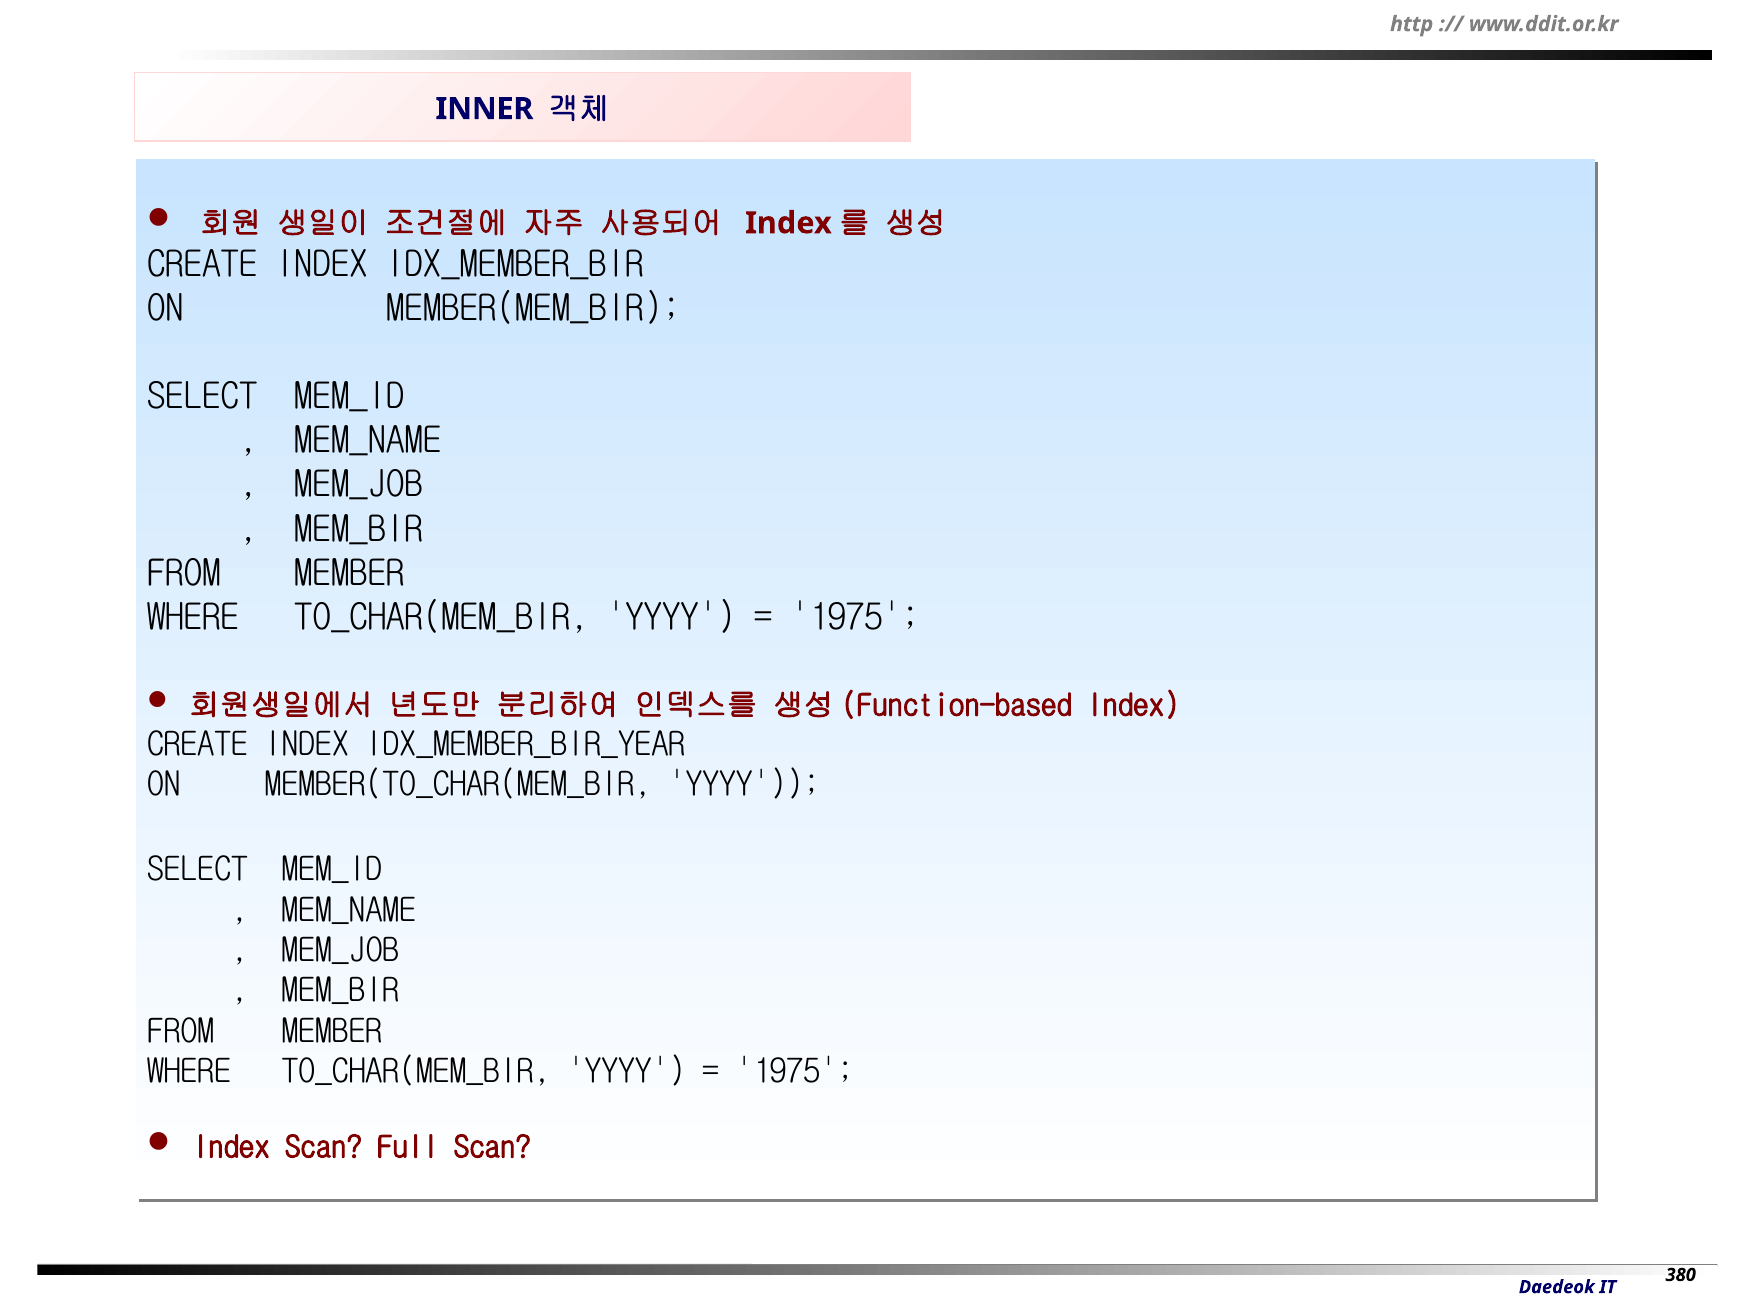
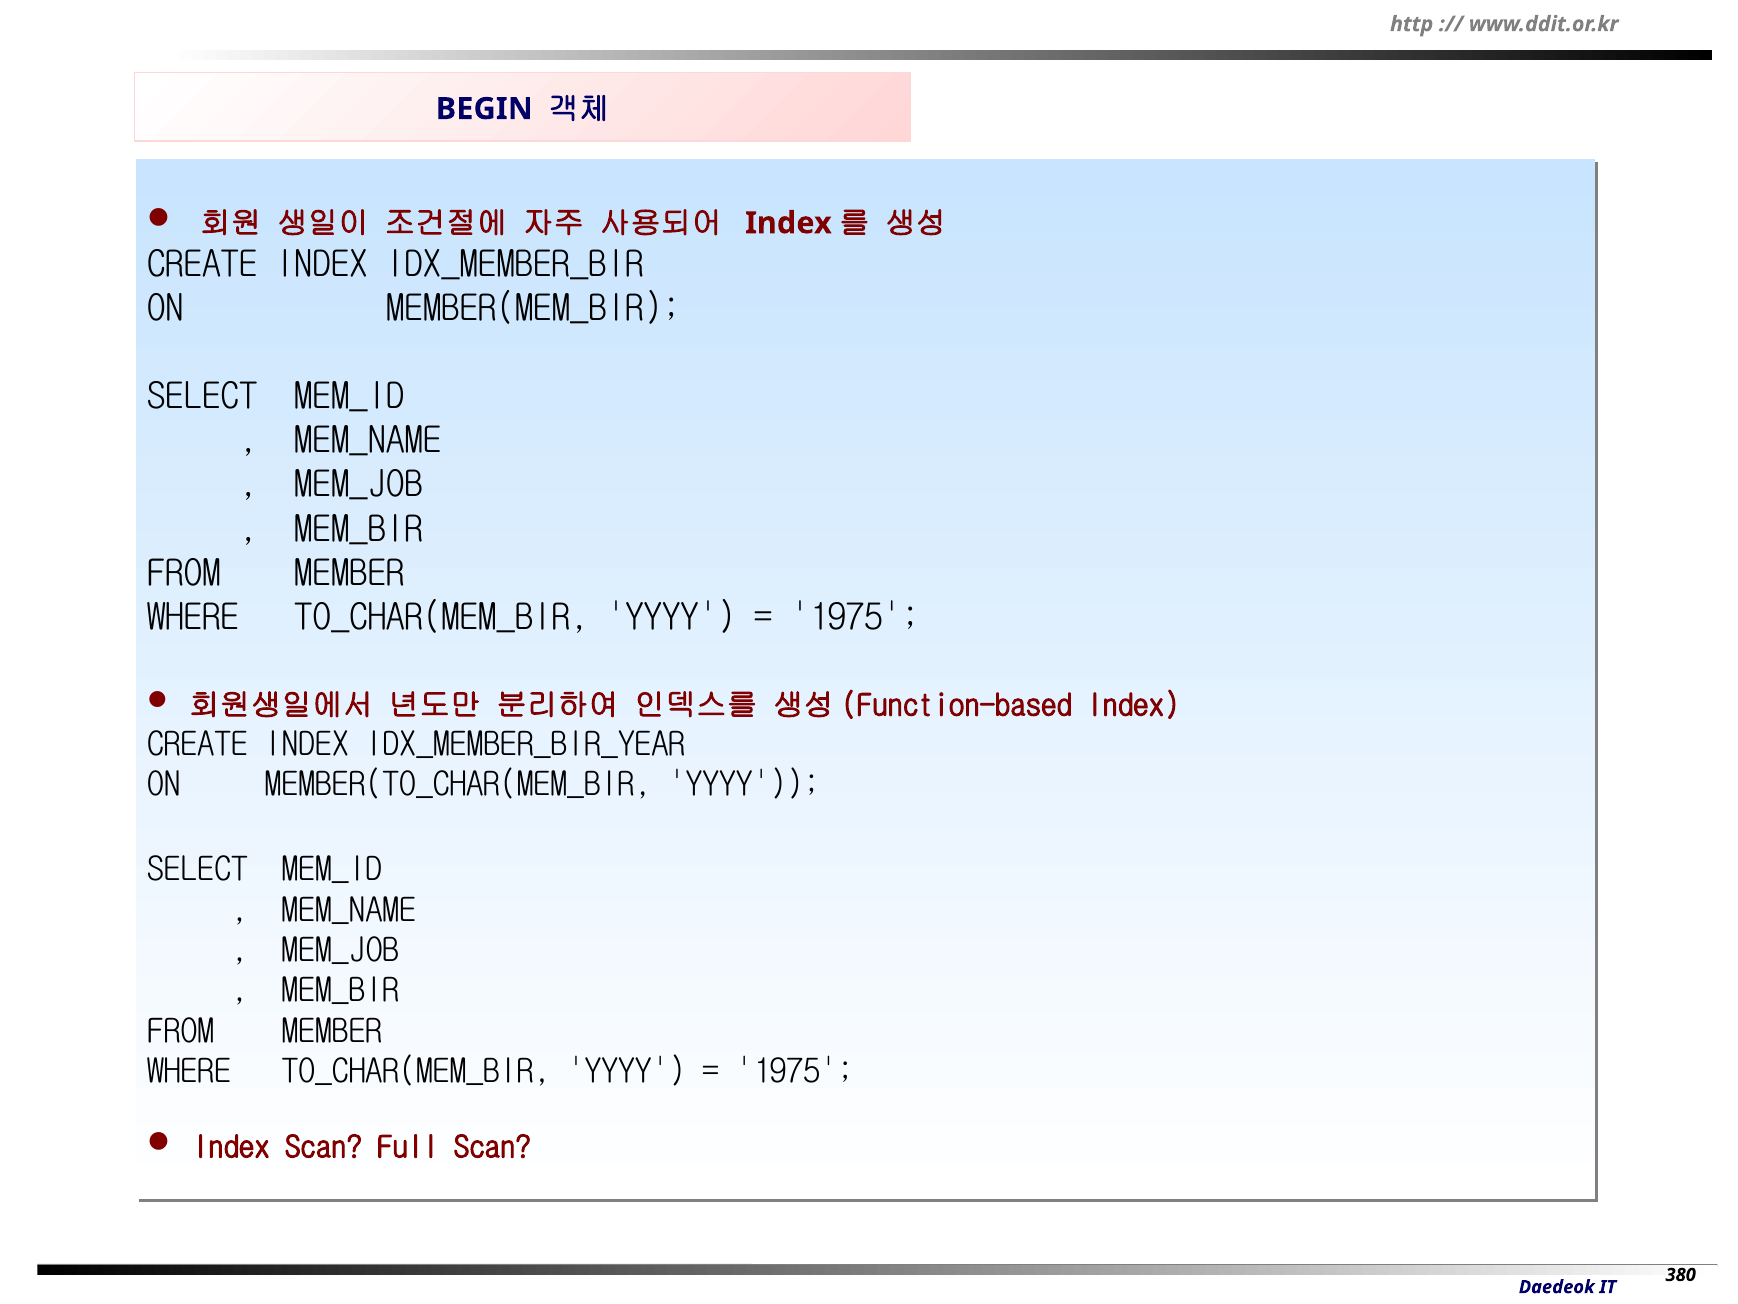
INNER: INNER -> BEGIN
